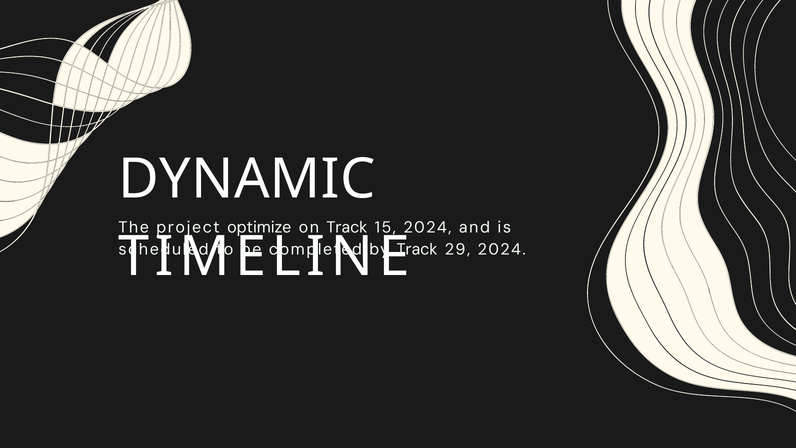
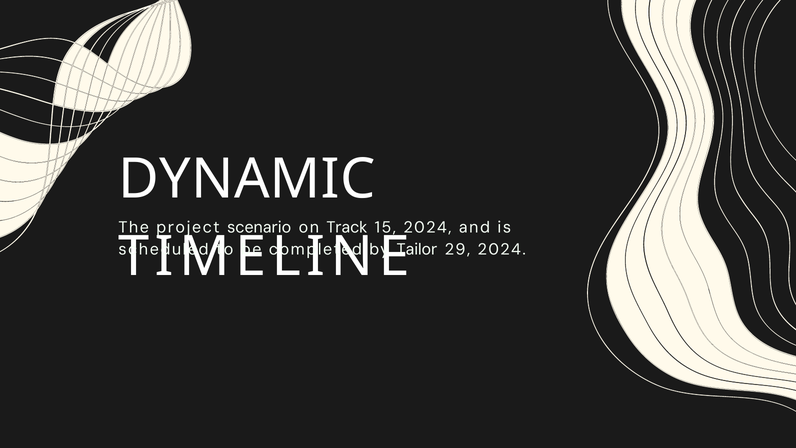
optimize: optimize -> scenario
Track at (417, 249): Track -> Tailor
